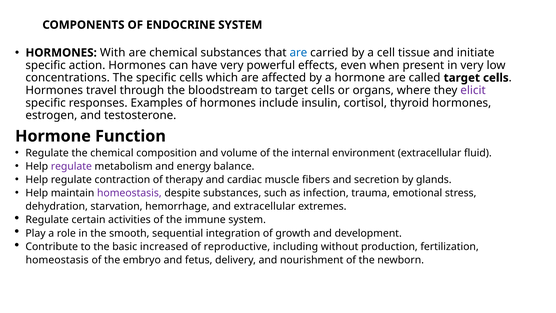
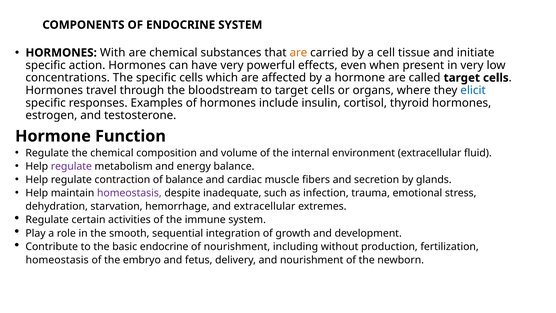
are at (298, 53) colour: blue -> orange
elicit colour: purple -> blue
of therapy: therapy -> balance
despite substances: substances -> inadequate
basic increased: increased -> endocrine
of reproductive: reproductive -> nourishment
